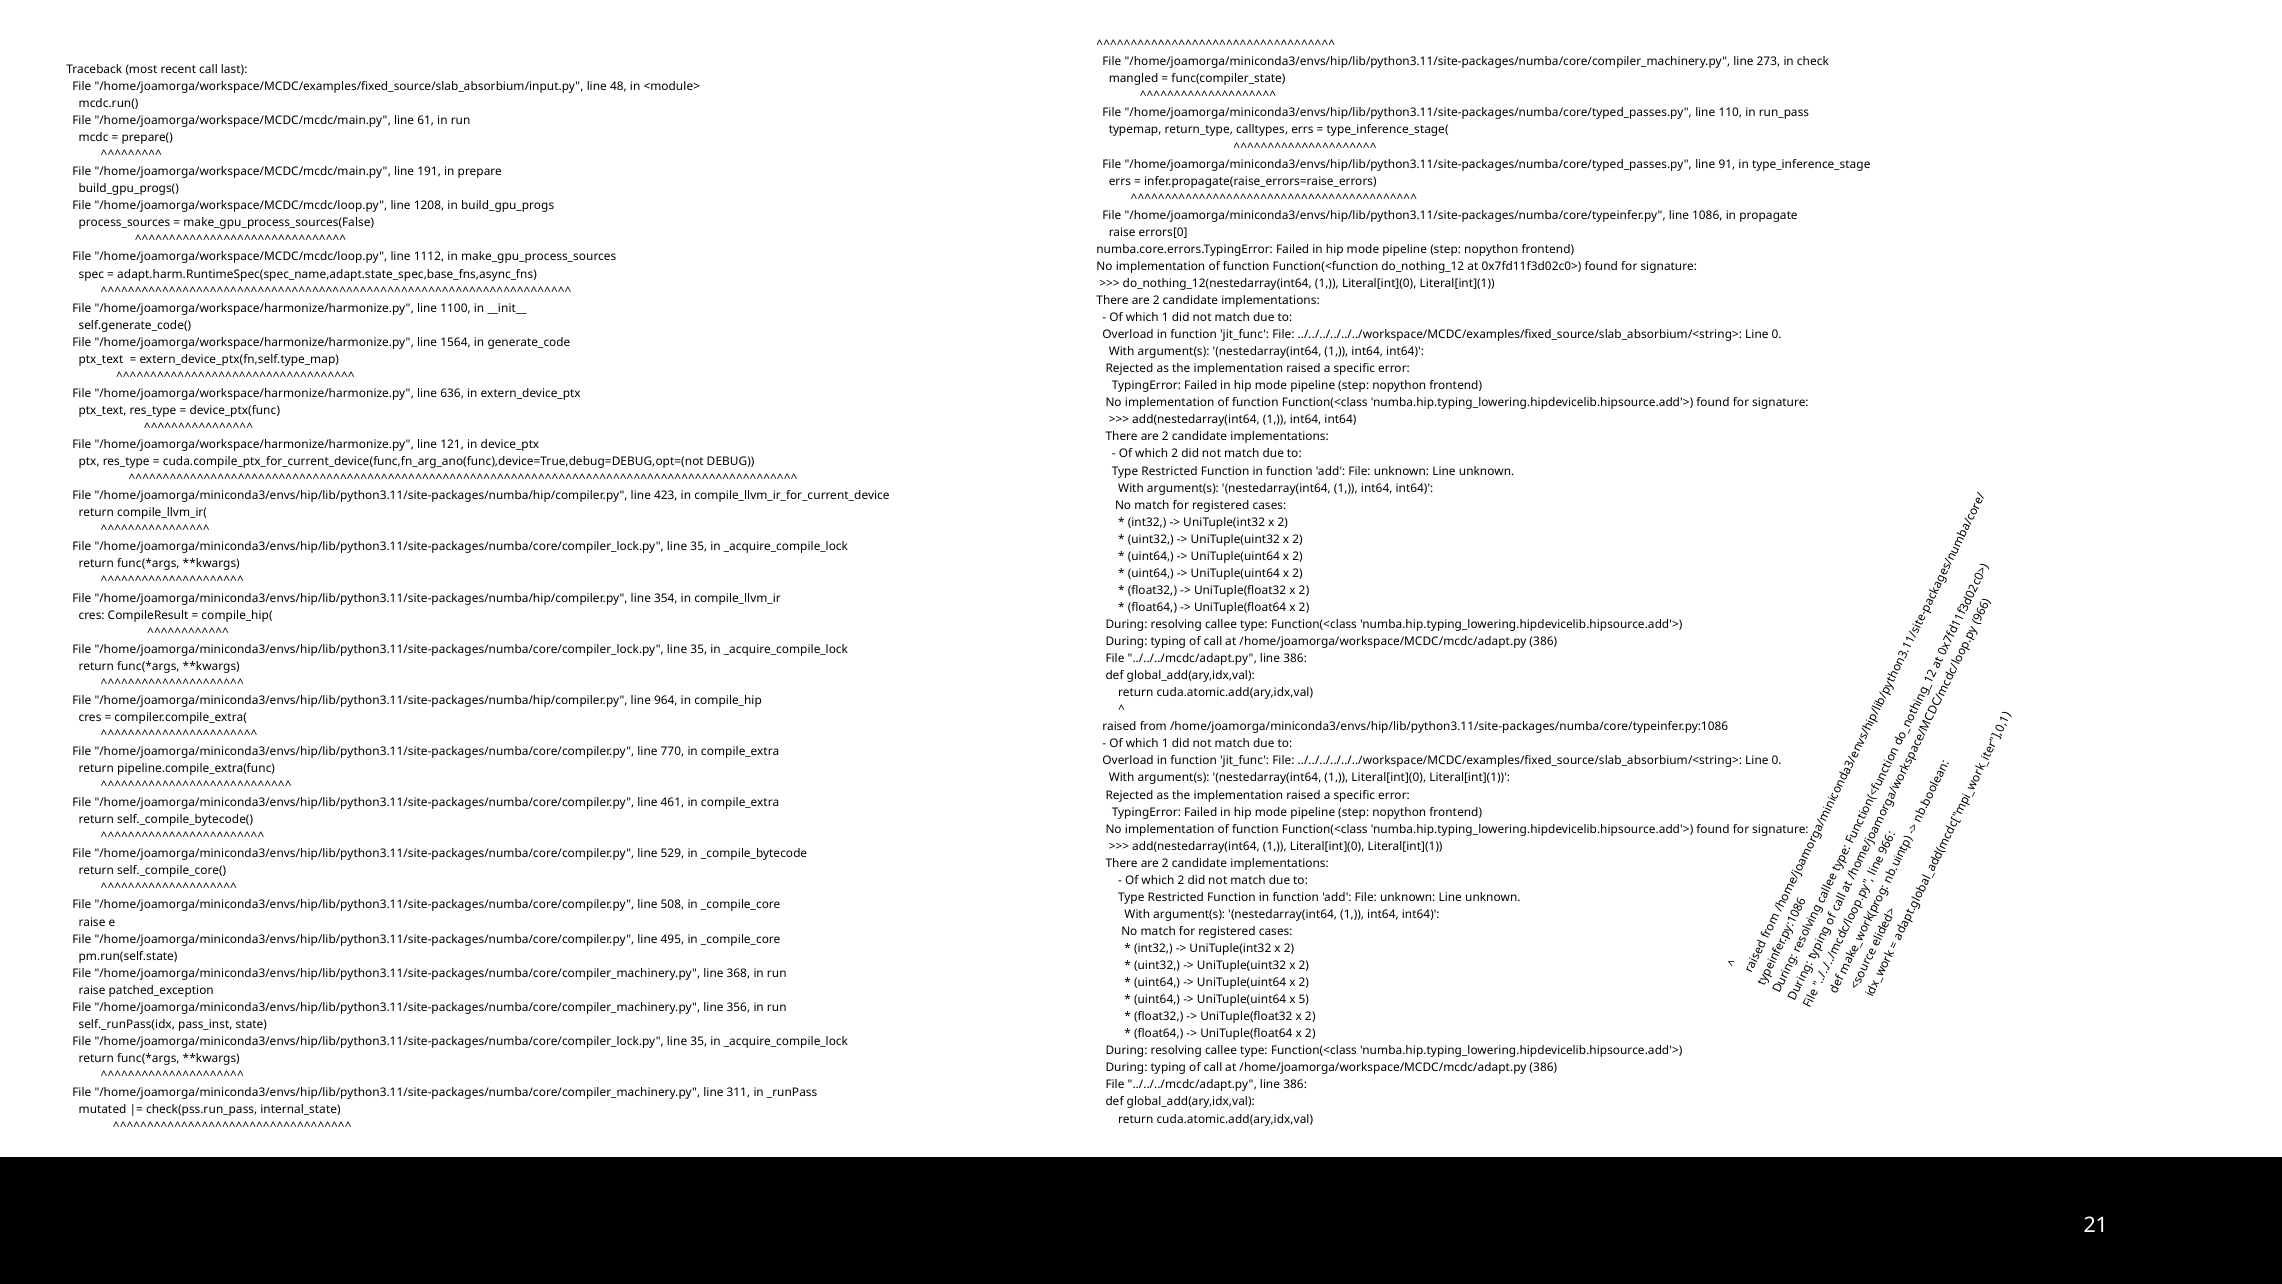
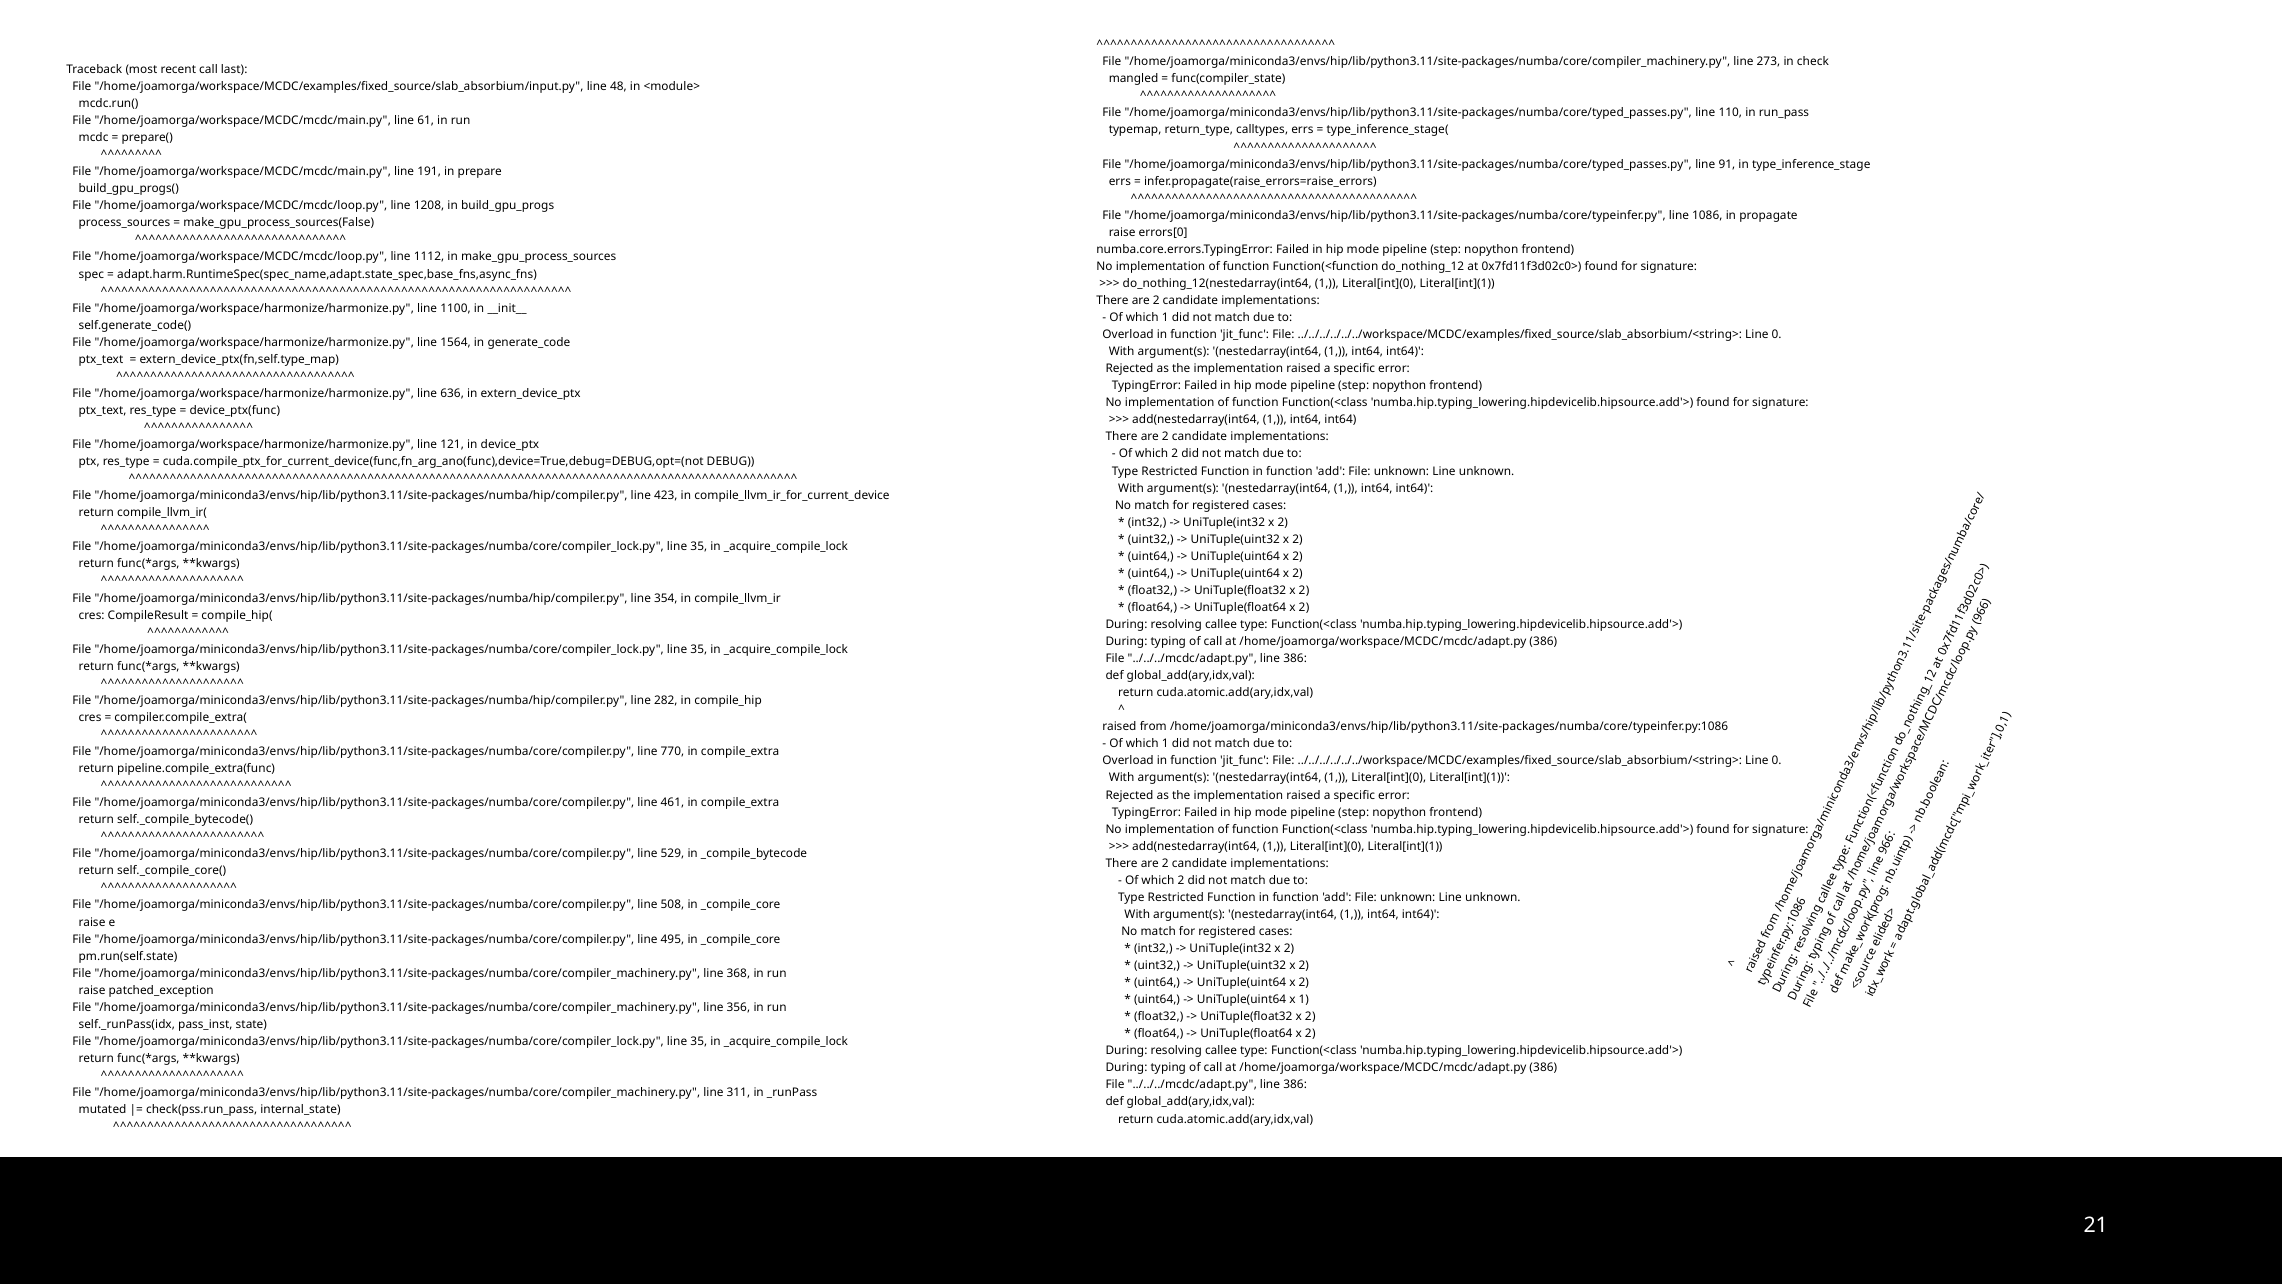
964: 964 -> 282
x 5: 5 -> 1
